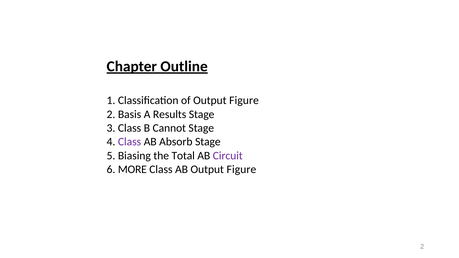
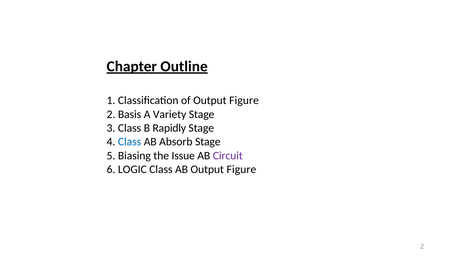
Results: Results -> Variety
Cannot: Cannot -> Rapidly
Class at (130, 142) colour: purple -> blue
Total: Total -> Issue
MORE: MORE -> LOGIC
